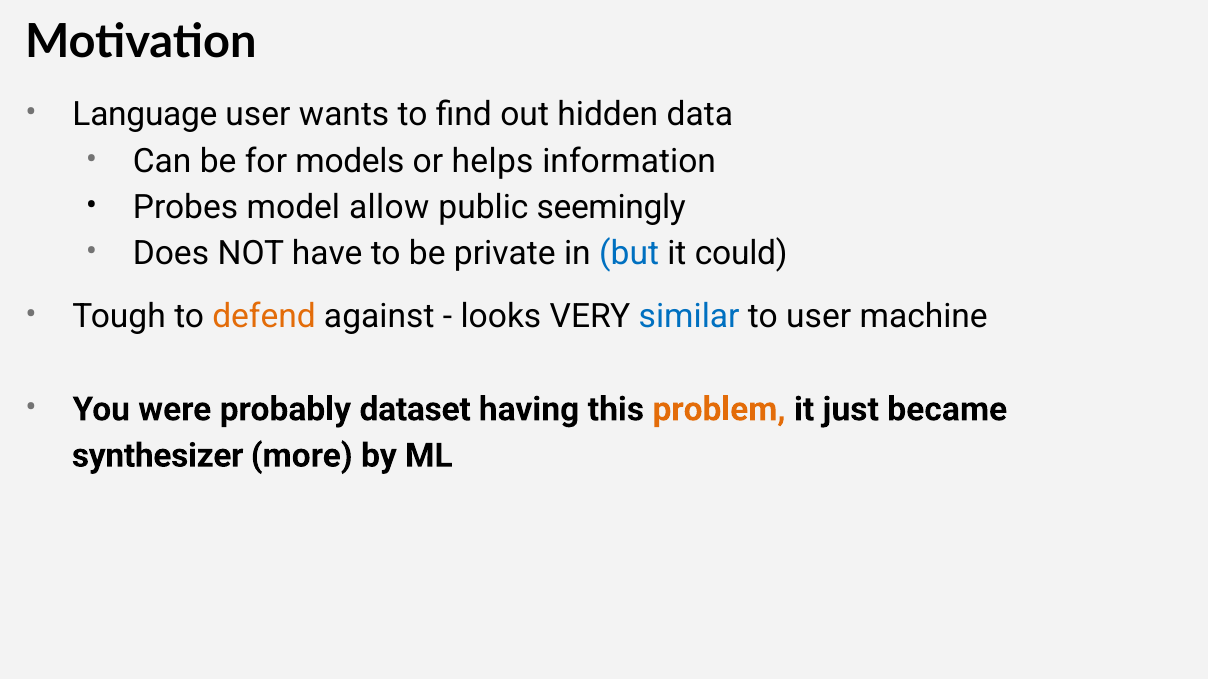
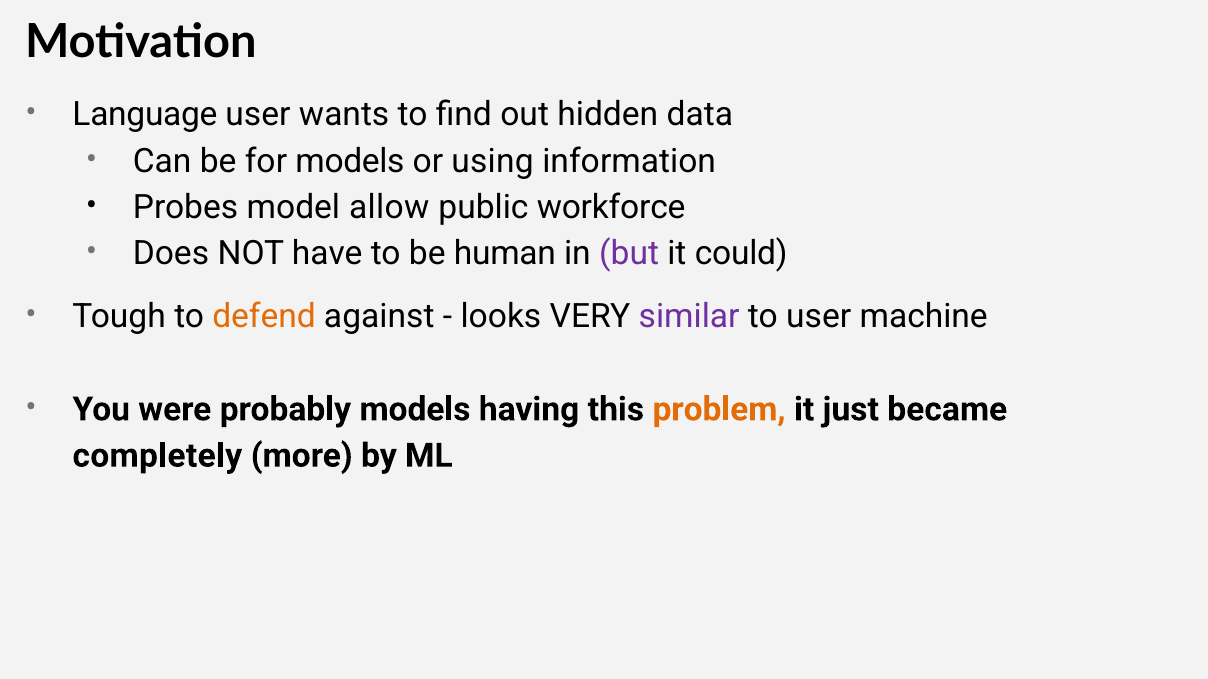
helps: helps -> using
seemingly: seemingly -> workforce
private: private -> human
but colour: blue -> purple
similar colour: blue -> purple
probably dataset: dataset -> models
synthesizer: synthesizer -> completely
